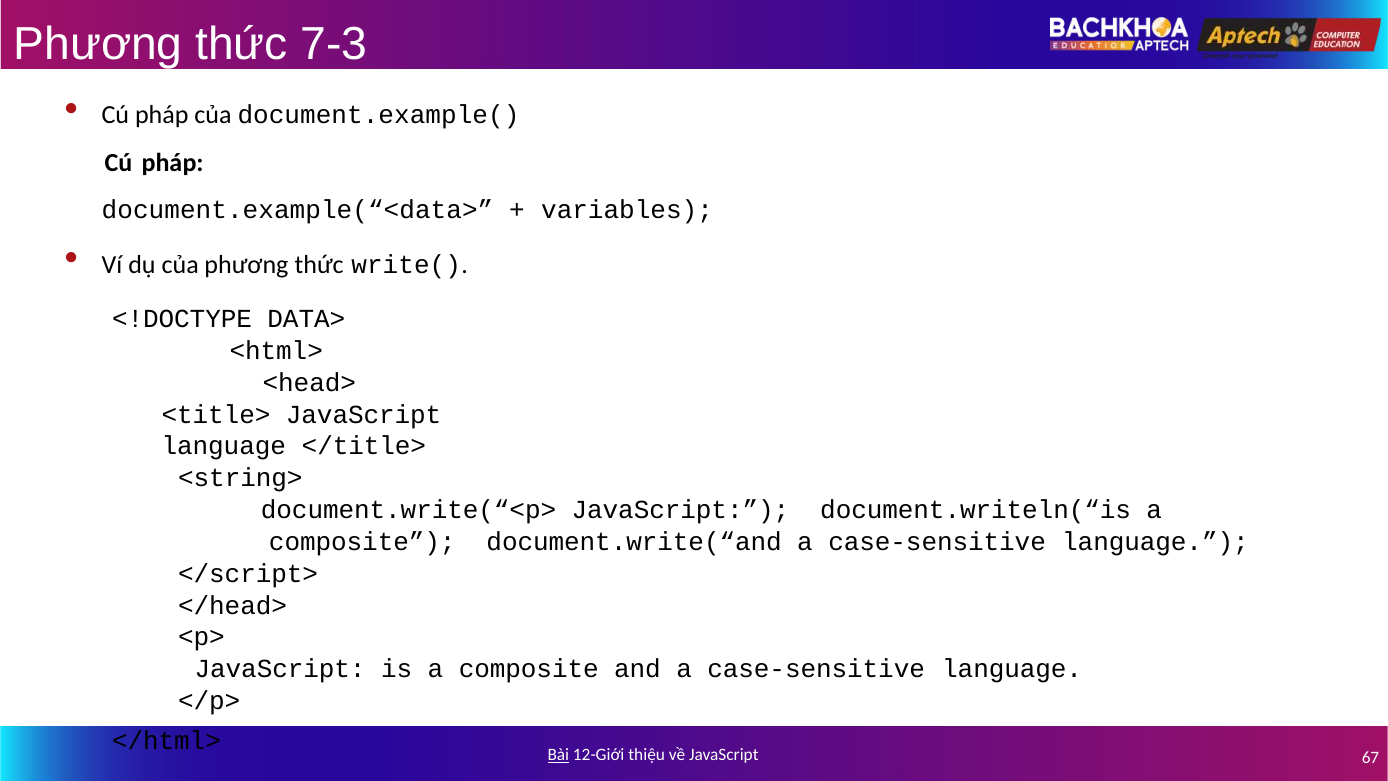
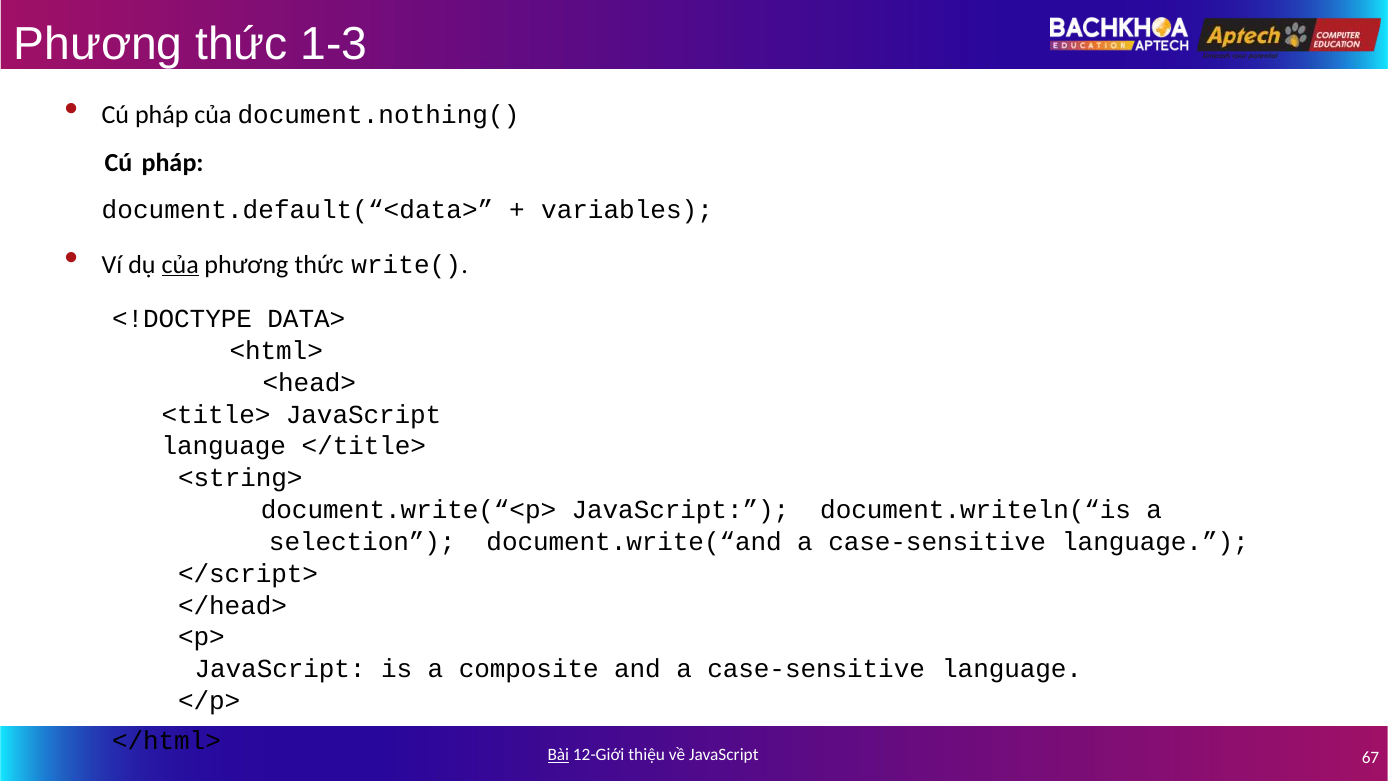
7-3: 7-3 -> 1-3
document.example(: document.example( -> document.nothing(
document.example(“<data>: document.example(“<data> -> document.default(“<data>
của at (180, 264) underline: none -> present
composite at (362, 541): composite -> selection
